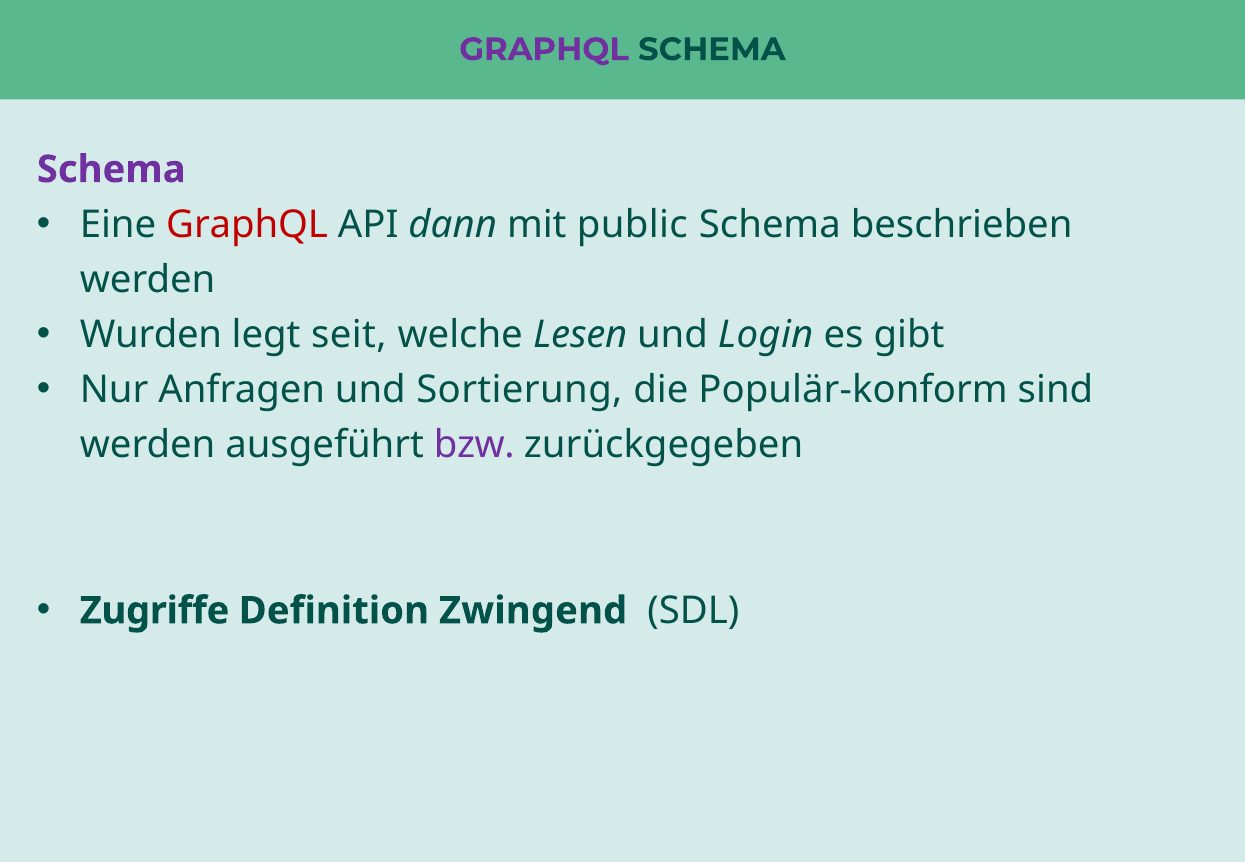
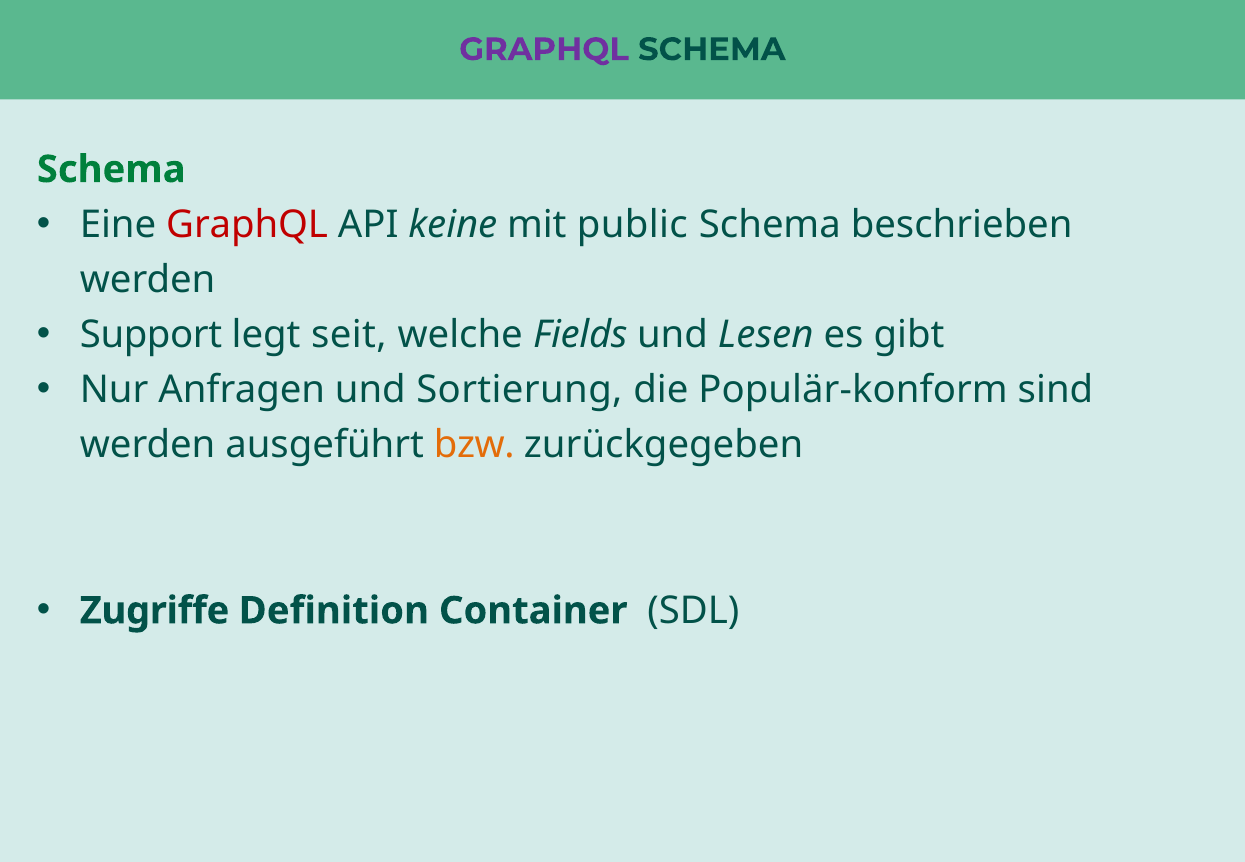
Schema at (111, 169) colour: purple -> green
dann: dann -> keine
Wurden: Wurden -> Support
Lesen: Lesen -> Fields
Login: Login -> Lesen
bzw colour: purple -> orange
Zwingend: Zwingend -> Container
